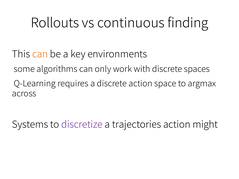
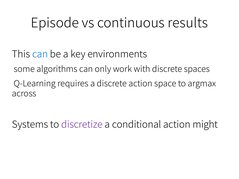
Rollouts: Rollouts -> Episode
finding: finding -> results
can at (40, 54) colour: orange -> blue
trajectories: trajectories -> conditional
